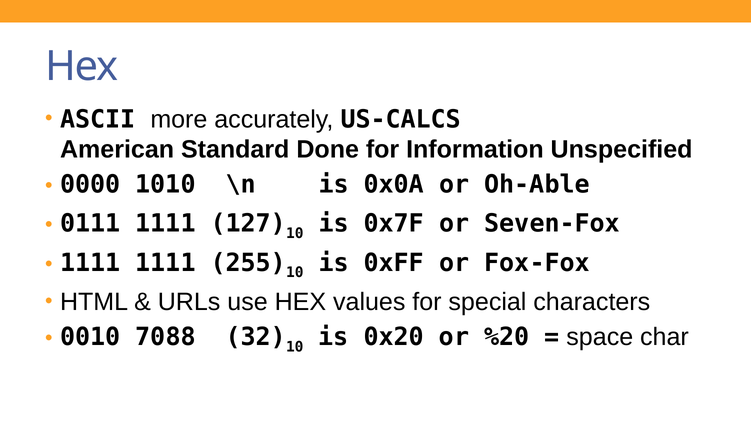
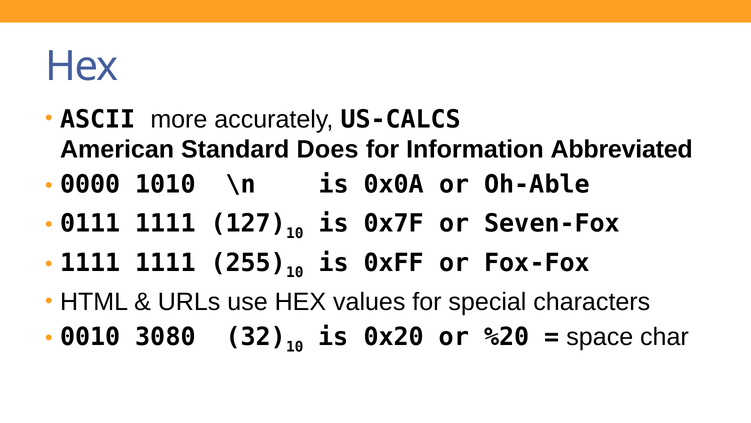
Done: Done -> Does
Unspecified: Unspecified -> Abbreviated
7088: 7088 -> 3080
